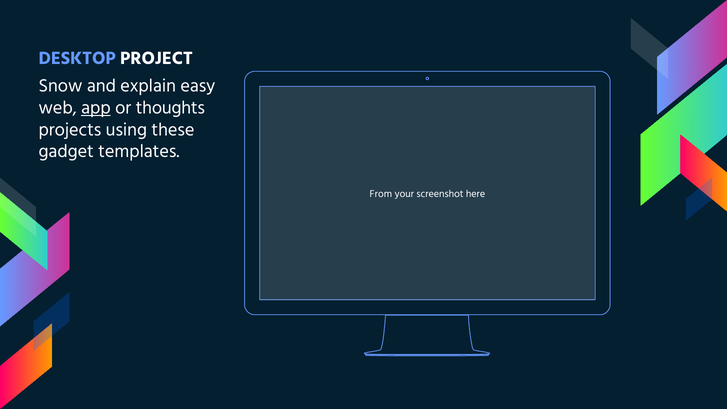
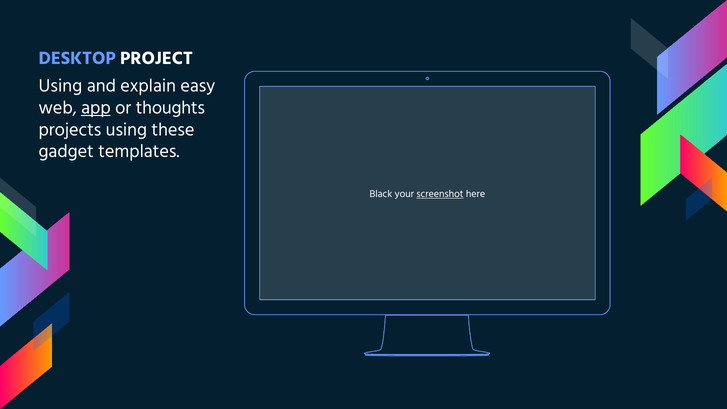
Snow at (60, 86): Snow -> Using
From: From -> Black
screenshot underline: none -> present
